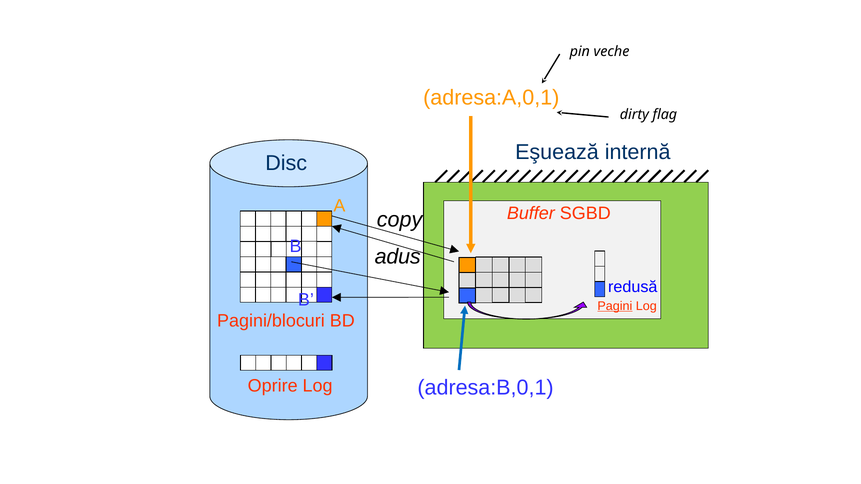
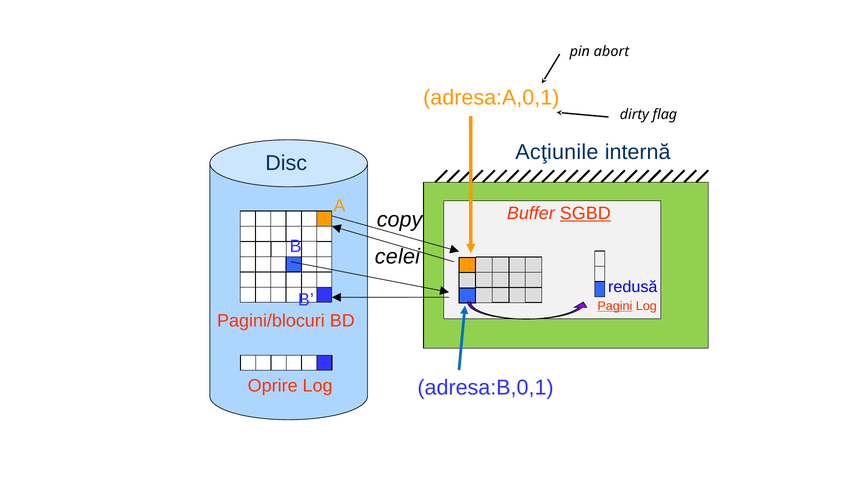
veche: veche -> abort
Eşuează: Eşuează -> Acţiunile
SGBD underline: none -> present
adus: adus -> celei
